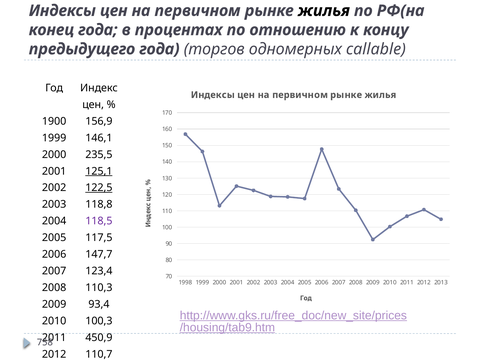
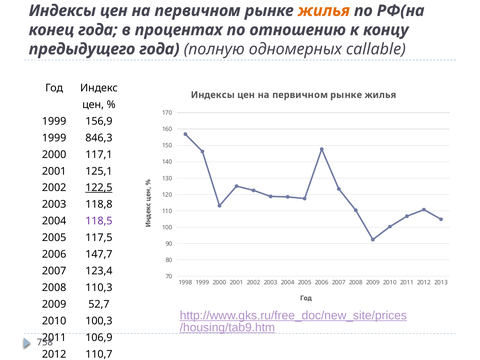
жилья at (324, 11) colour: black -> orange
торгов: торгов -> полную
1900 at (54, 121): 1900 -> 1999
146,1: 146,1 -> 846,3
235,5: 235,5 -> 117,1
125,1 underline: present -> none
93,4: 93,4 -> 52,7
450,9: 450,9 -> 106,9
